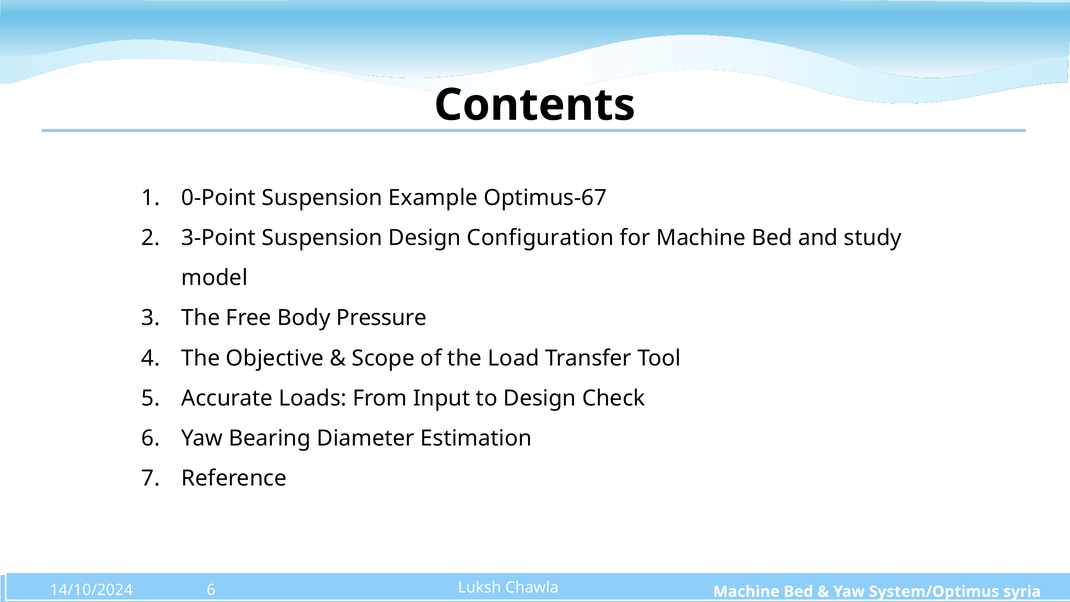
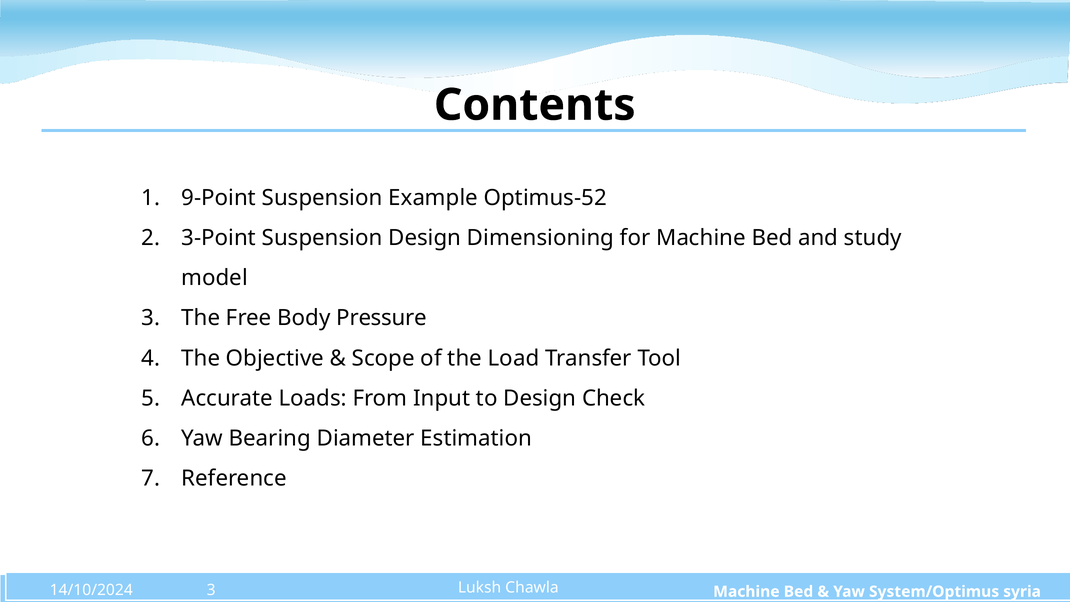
0-Point: 0-Point -> 9-Point
Optimus-67: Optimus-67 -> Optimus-52
Configuration: Configuration -> Dimensioning
14/10/2024 6: 6 -> 3
